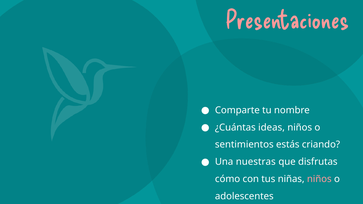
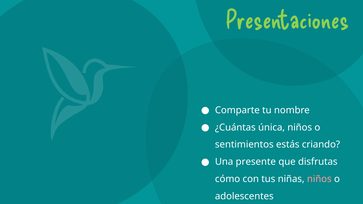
Presentaciones colour: pink -> light green
ideas: ideas -> única
nuestras: nuestras -> presente
